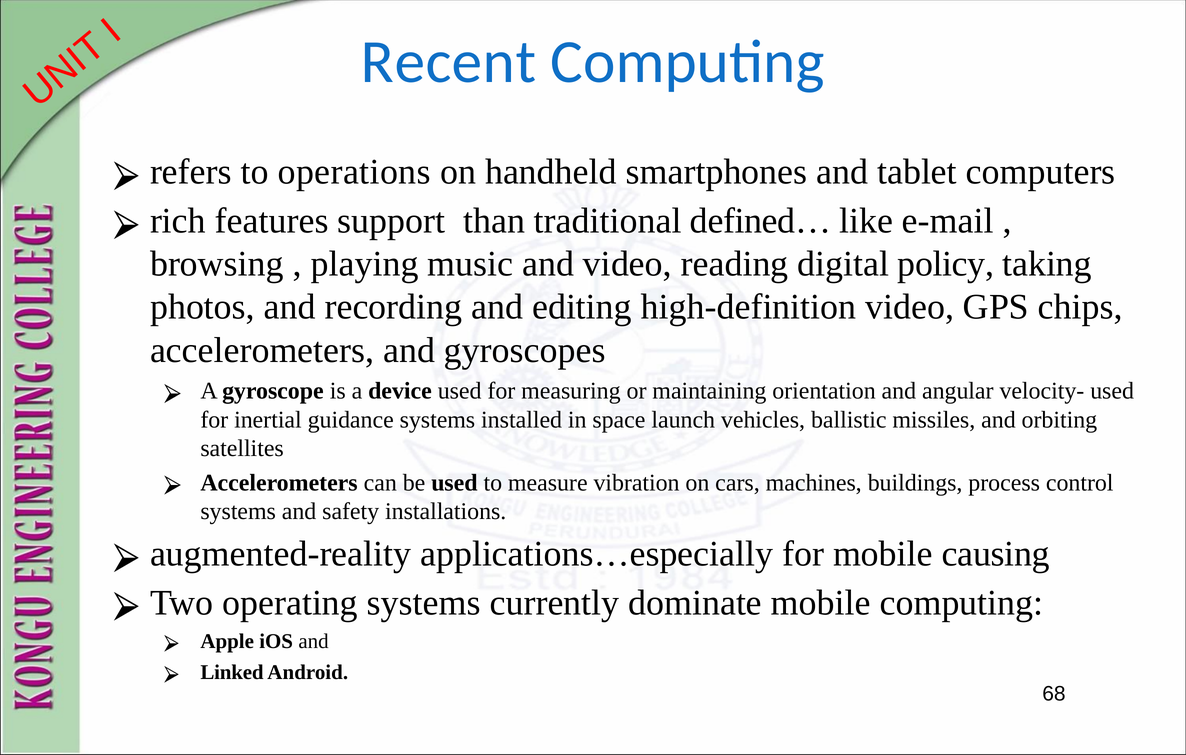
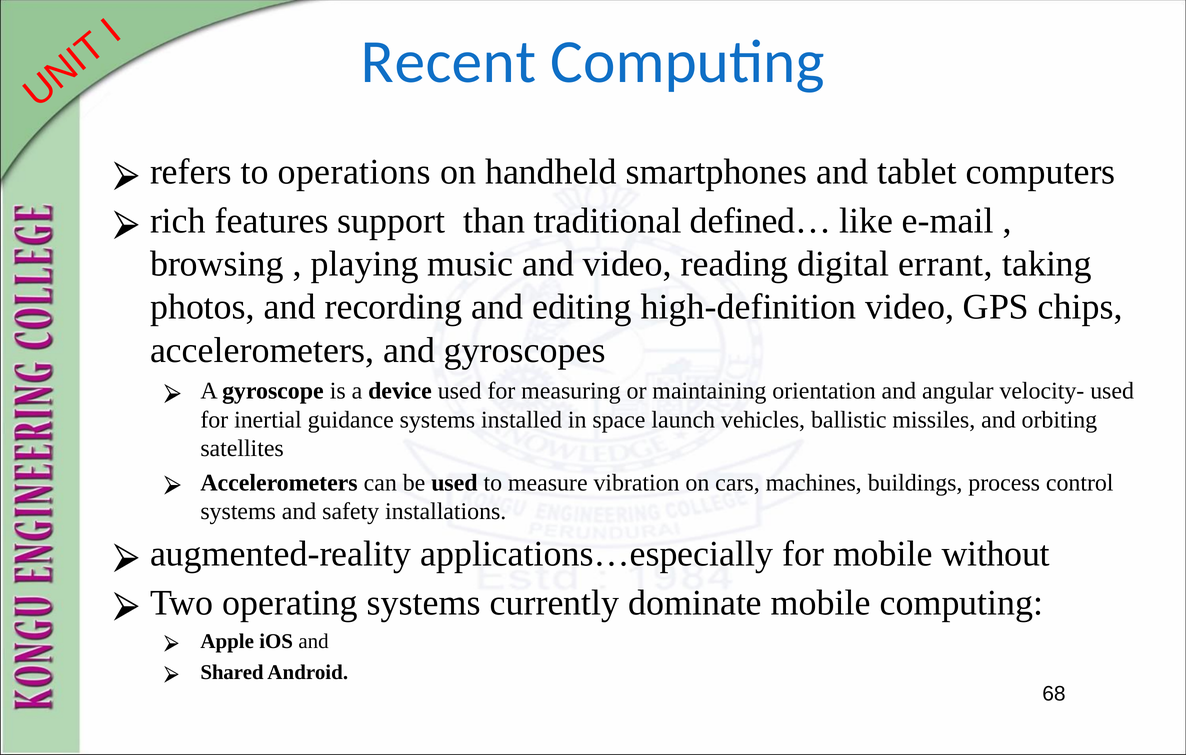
policy: policy -> errant
causing: causing -> without
Linked: Linked -> Shared
